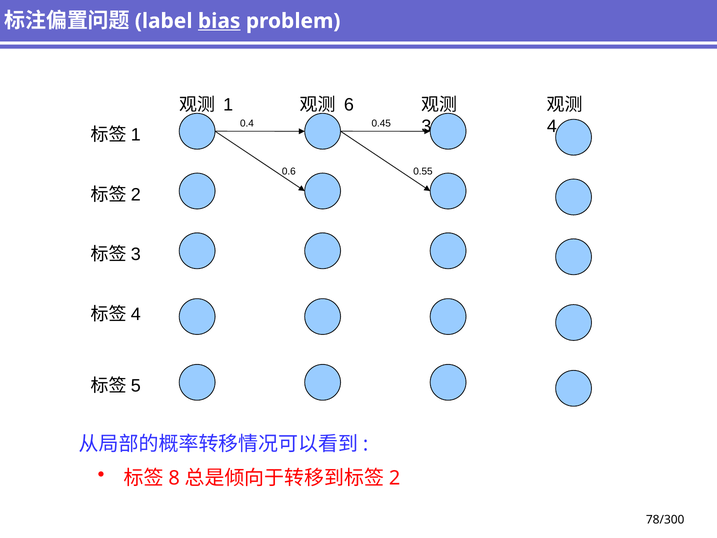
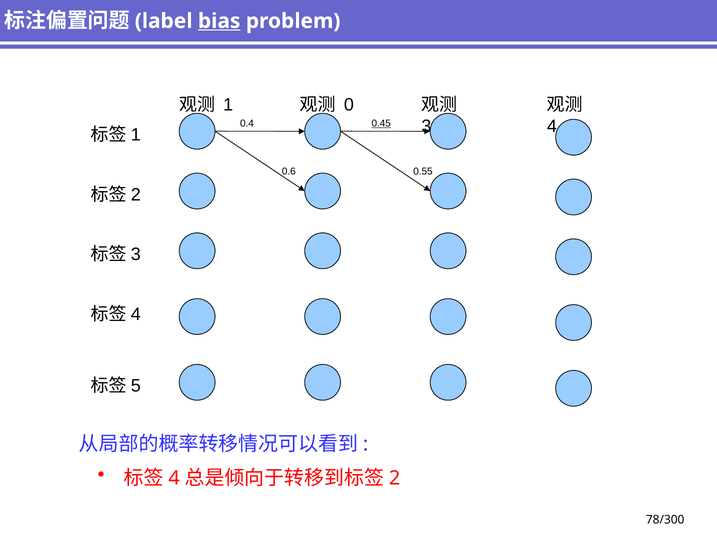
6: 6 -> 0
0.45 underline: none -> present
8 at (174, 478): 8 -> 4
